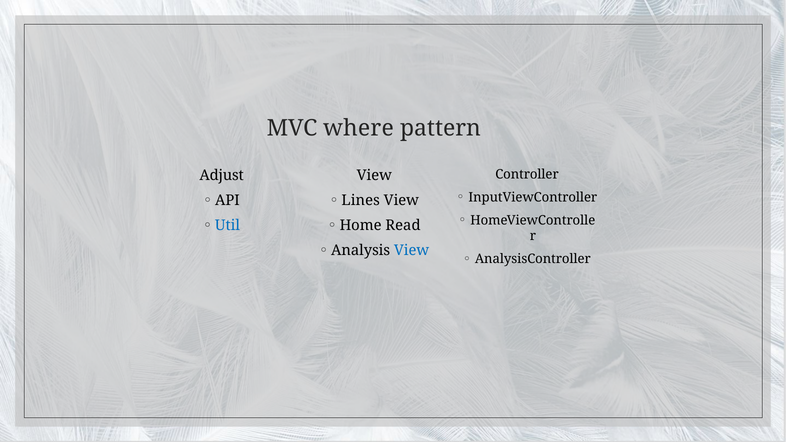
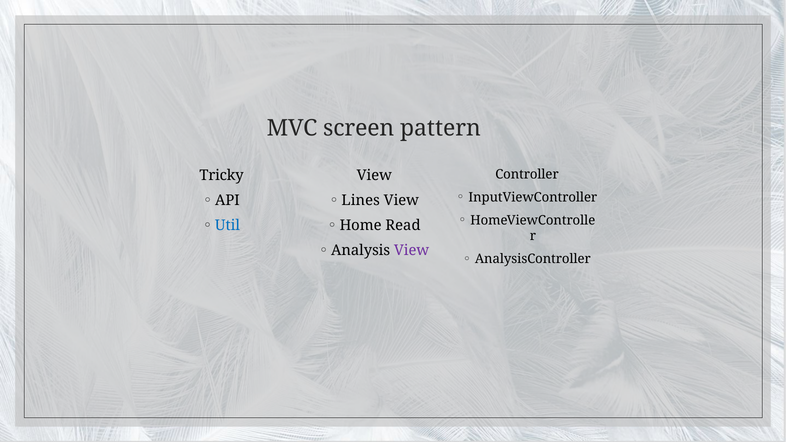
where: where -> screen
Adjust: Adjust -> Tricky
View at (412, 251) colour: blue -> purple
